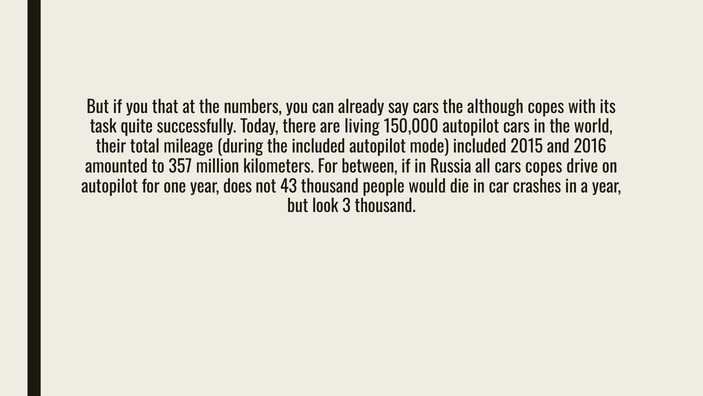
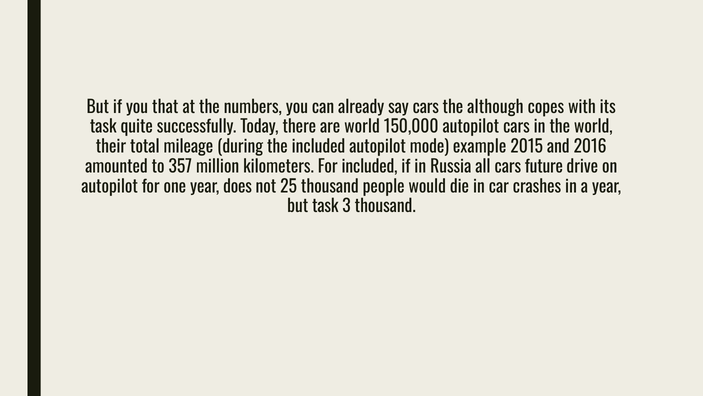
are living: living -> world
mode included: included -> example
For between: between -> included
cars copes: copes -> future
43: 43 -> 25
but look: look -> task
